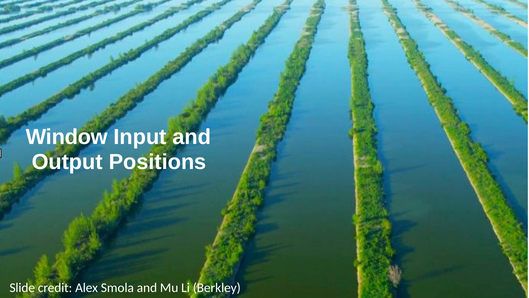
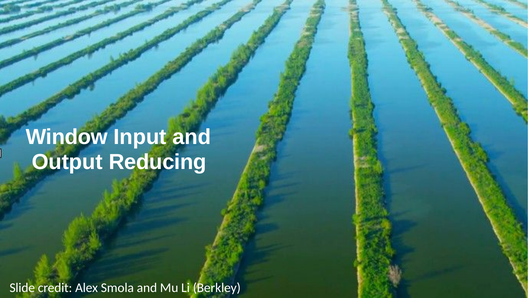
Positions: Positions -> Reducing
